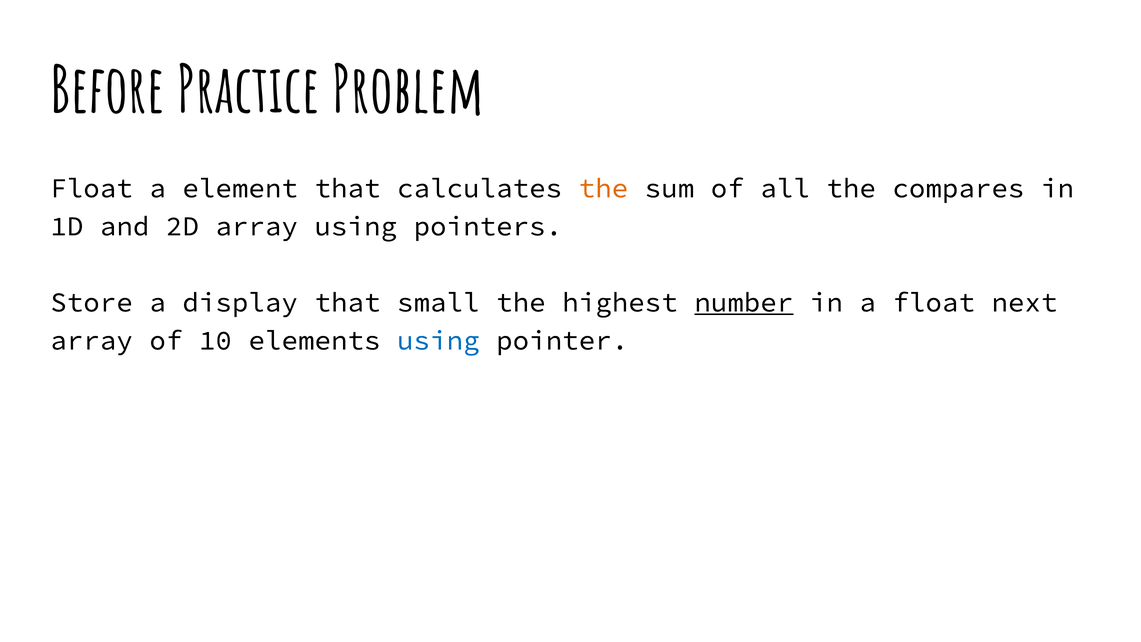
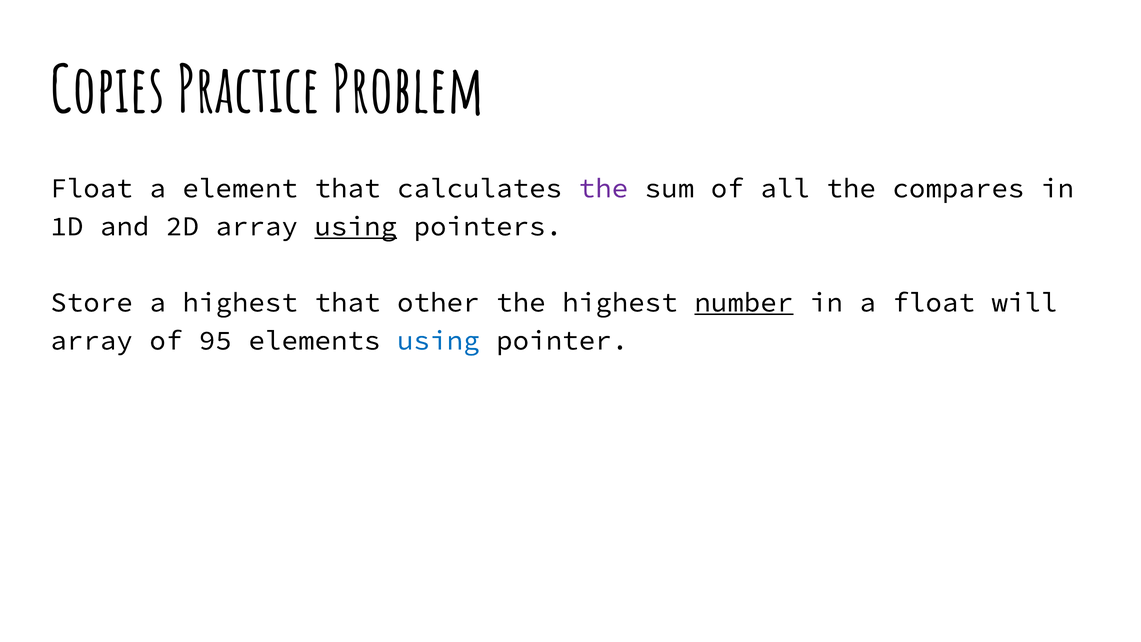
Before: Before -> Copies
the at (603, 188) colour: orange -> purple
using at (356, 226) underline: none -> present
a display: display -> highest
small: small -> other
next: next -> will
10: 10 -> 95
